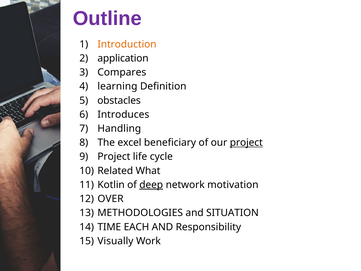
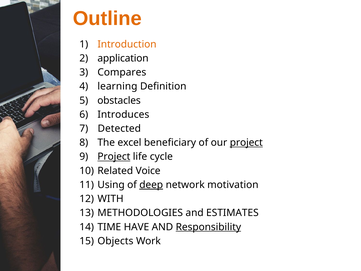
Outline colour: purple -> orange
Handling: Handling -> Detected
Project at (114, 157) underline: none -> present
What: What -> Voice
Kotlin: Kotlin -> Using
OVER: OVER -> WITH
SITUATION: SITUATION -> ESTIMATES
EACH: EACH -> HAVE
Responsibility underline: none -> present
Visually: Visually -> Objects
